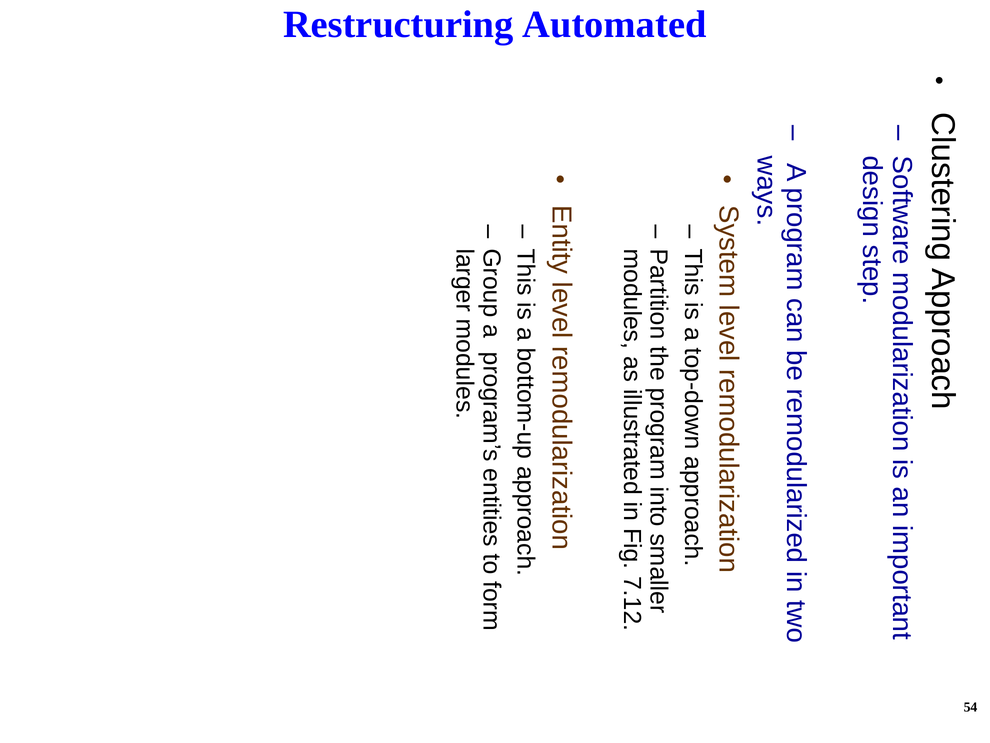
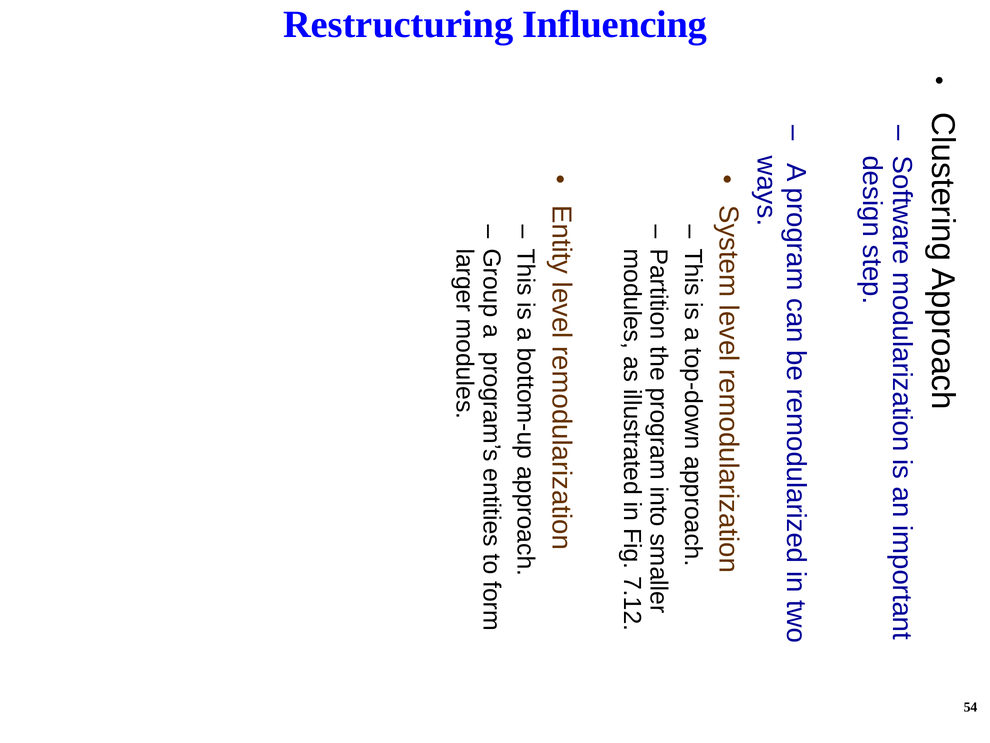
Automated: Automated -> Influencing
